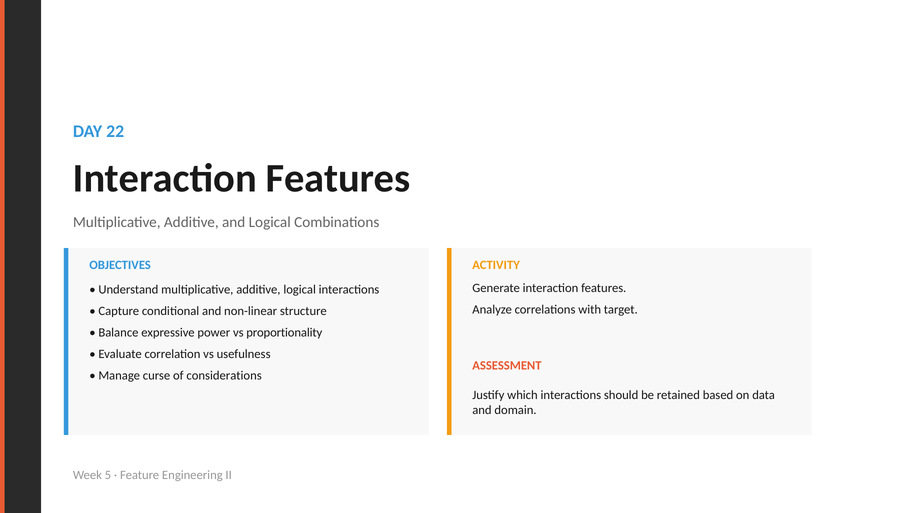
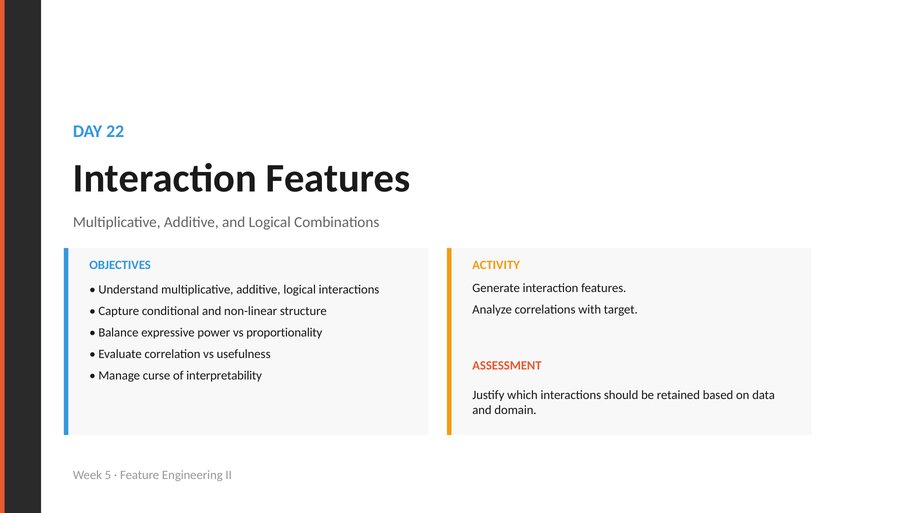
considerations: considerations -> interpretability
